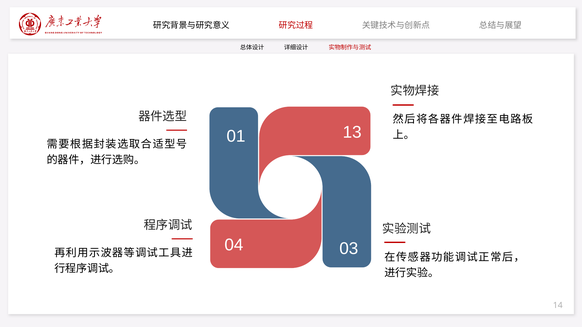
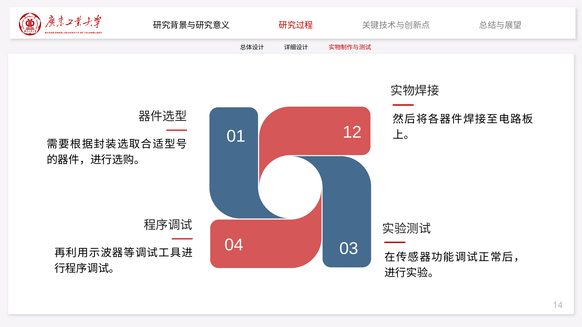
13: 13 -> 12
